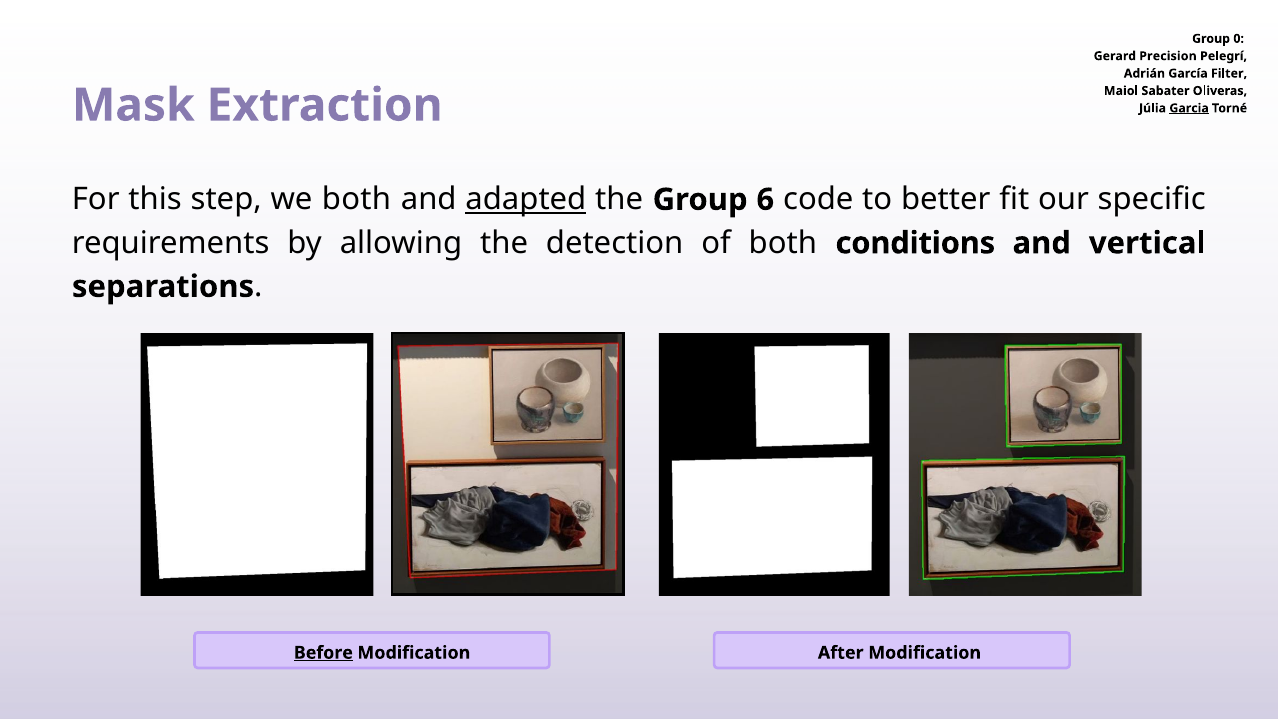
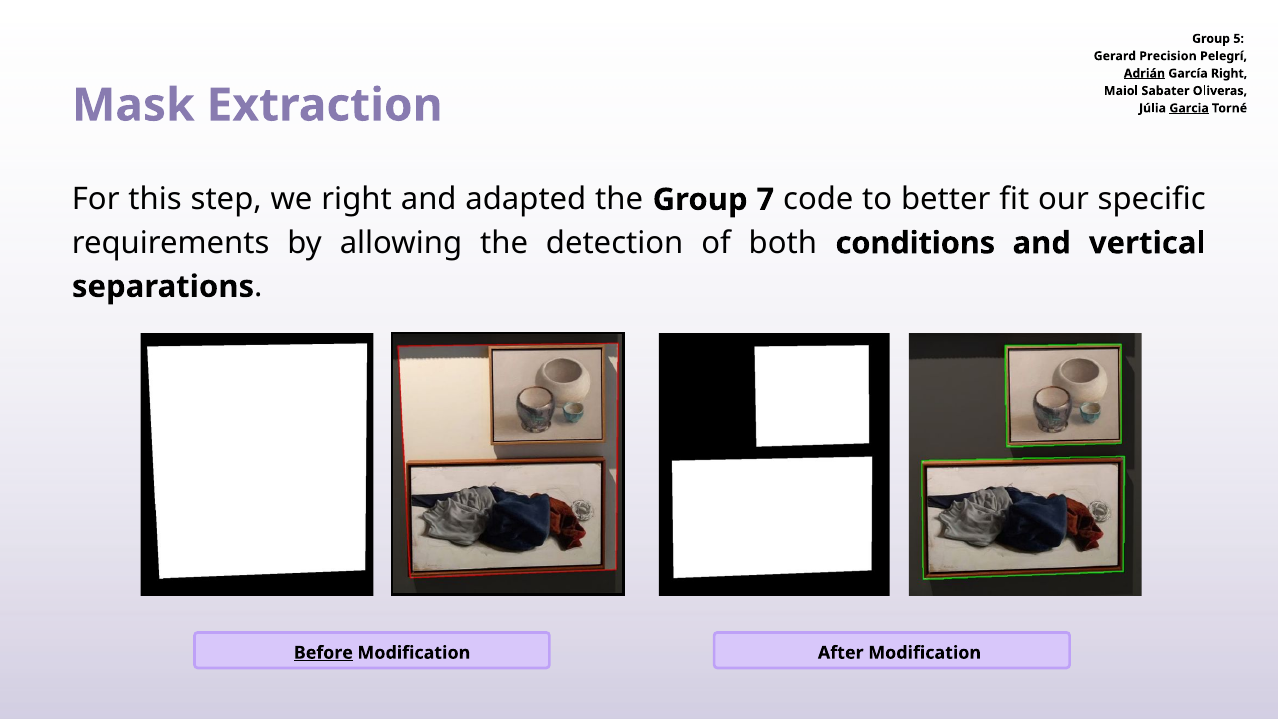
0: 0 -> 5
Adrián underline: none -> present
García Filter: Filter -> Right
we both: both -> right
adapted underline: present -> none
6: 6 -> 7
